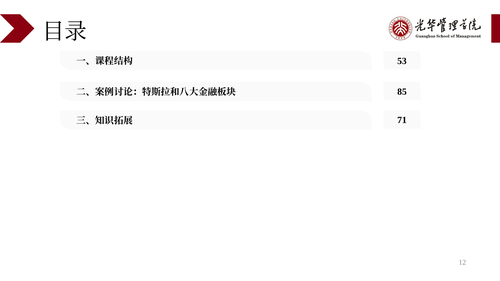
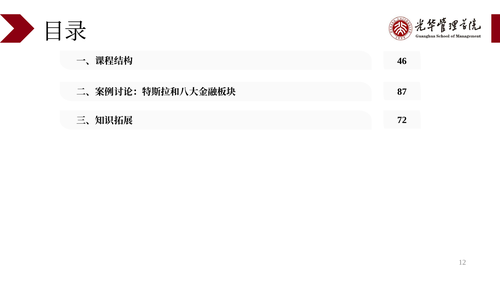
53: 53 -> 46
85: 85 -> 87
71: 71 -> 72
